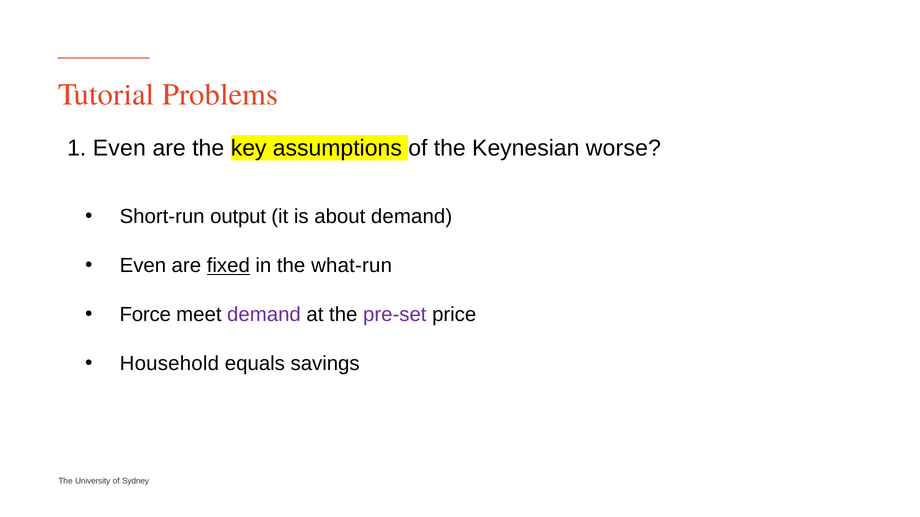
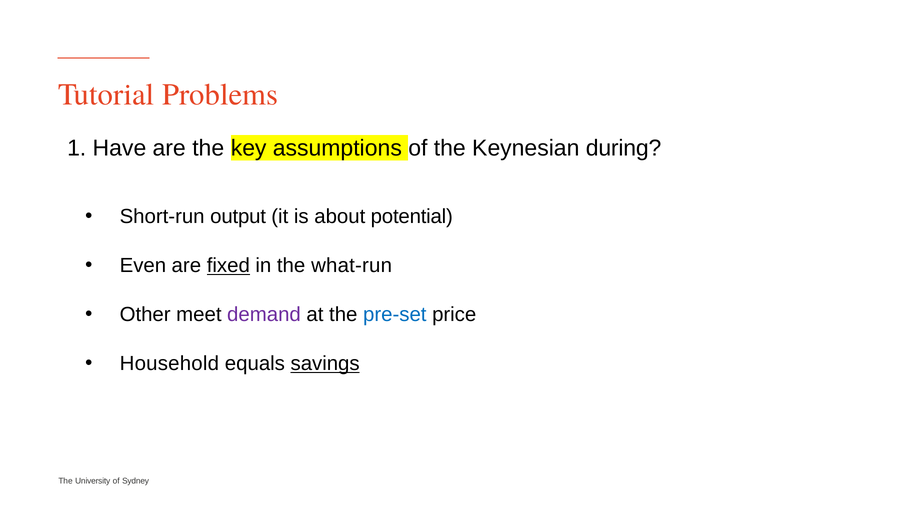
1 Even: Even -> Have
worse: worse -> during
about demand: demand -> potential
Force: Force -> Other
pre-set colour: purple -> blue
savings underline: none -> present
